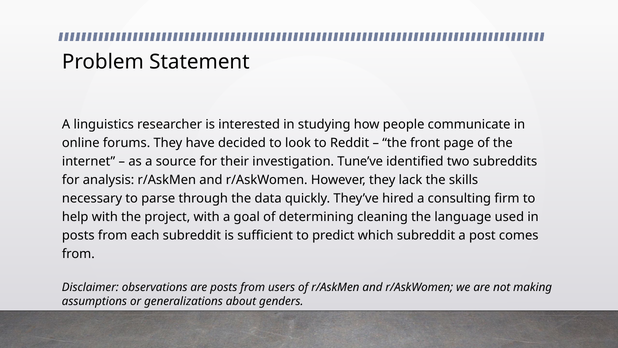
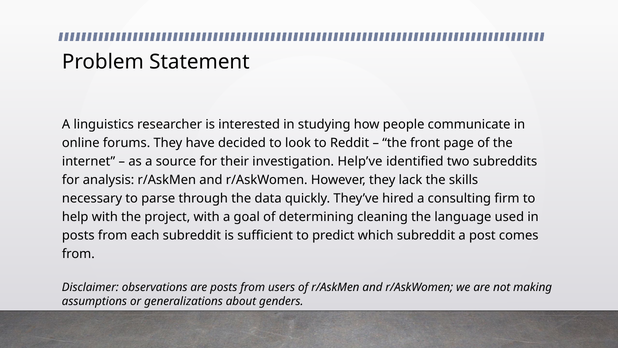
Tune’ve: Tune’ve -> Help’ve
